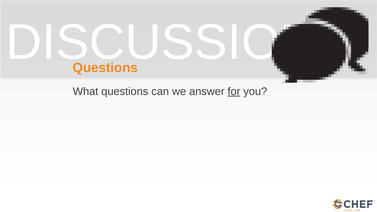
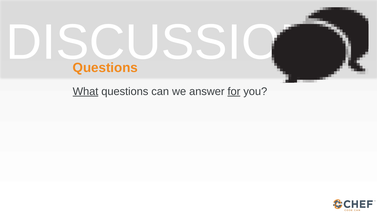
What underline: none -> present
